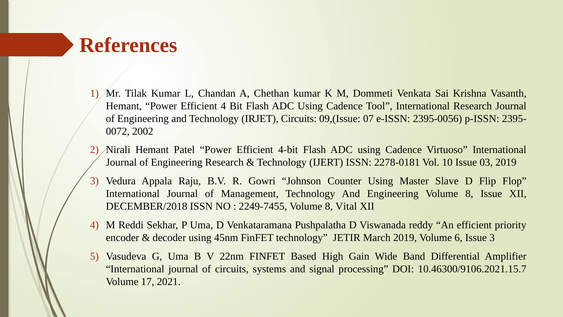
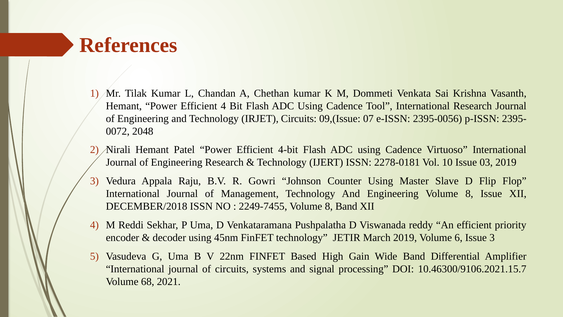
2002: 2002 -> 2048
8 Vital: Vital -> Band
17: 17 -> 68
